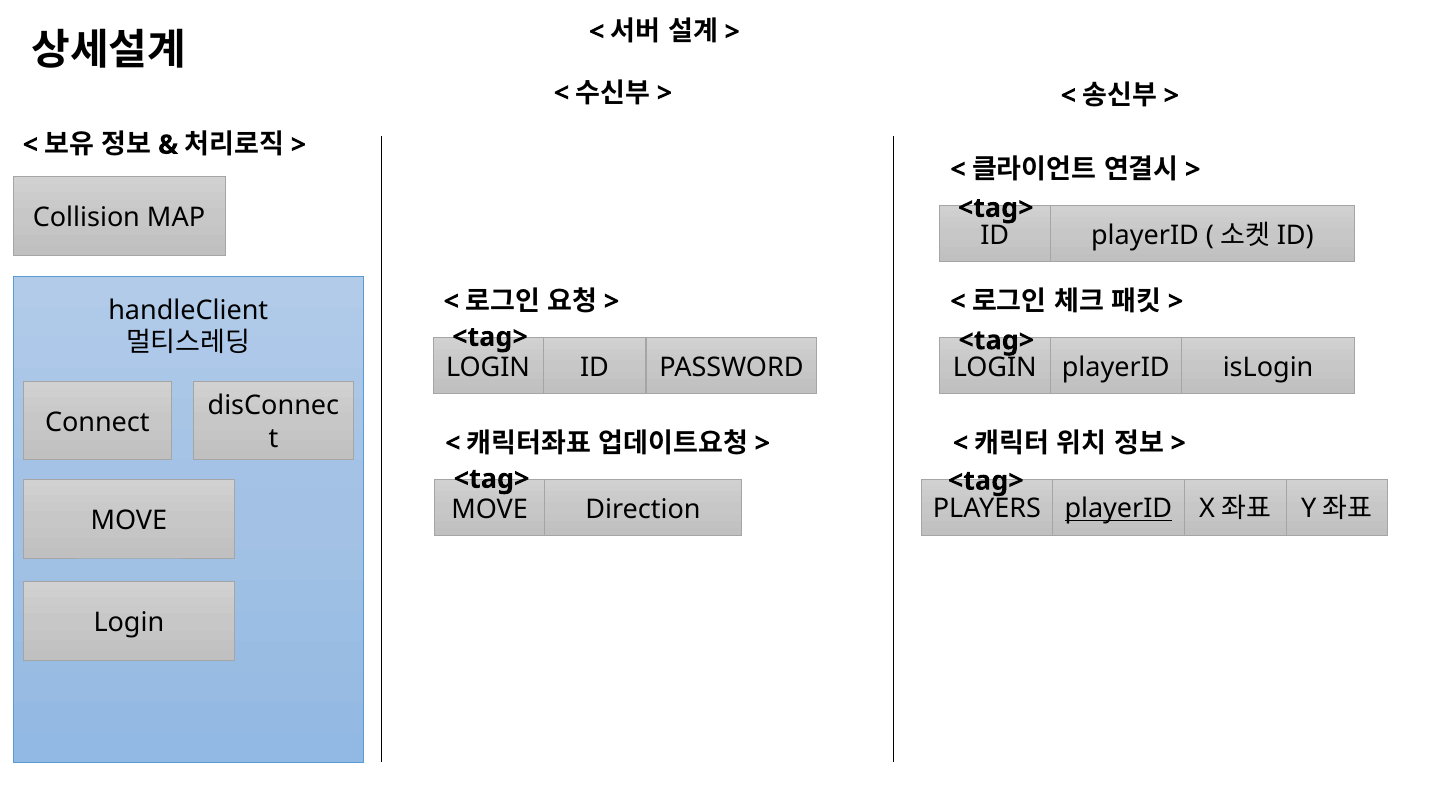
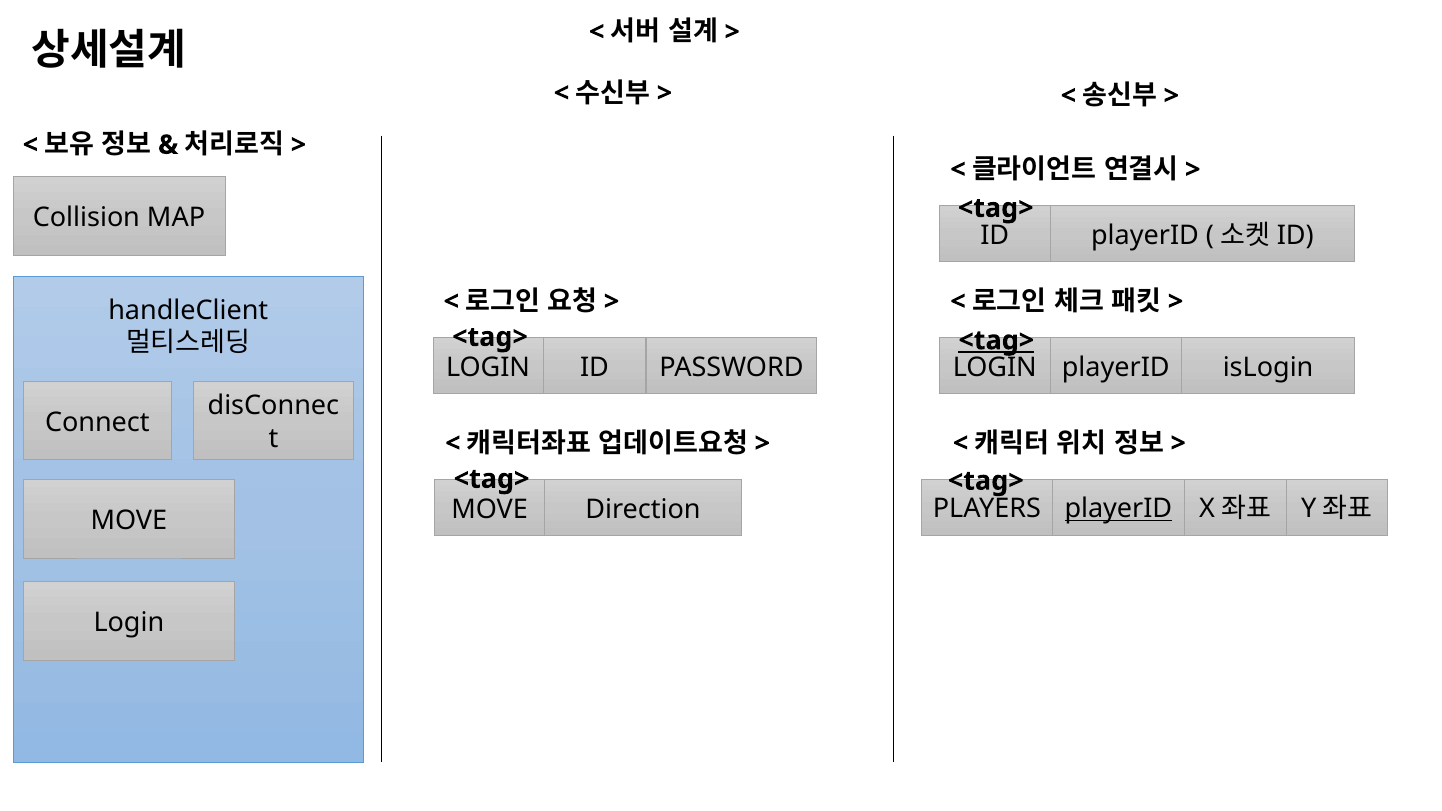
<tag> at (996, 340) underline: none -> present
